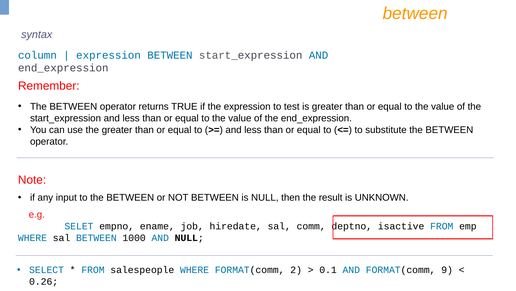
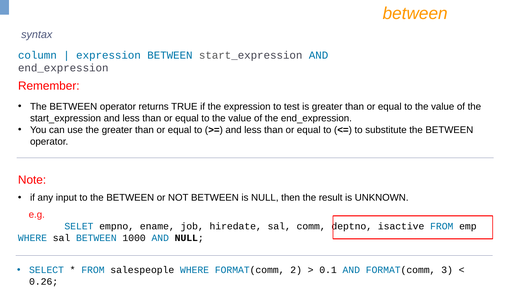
9: 9 -> 3
